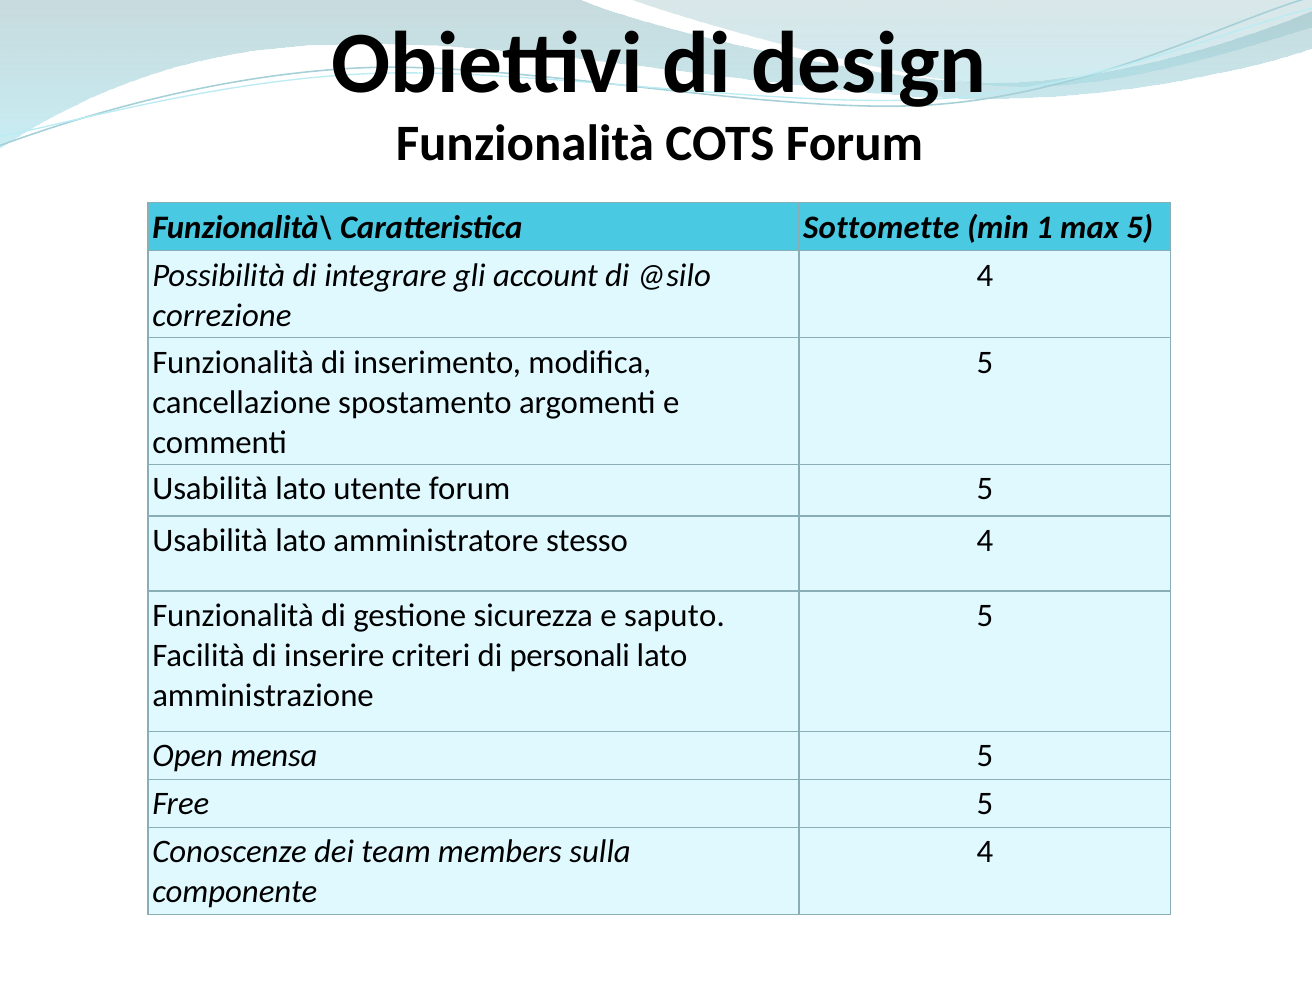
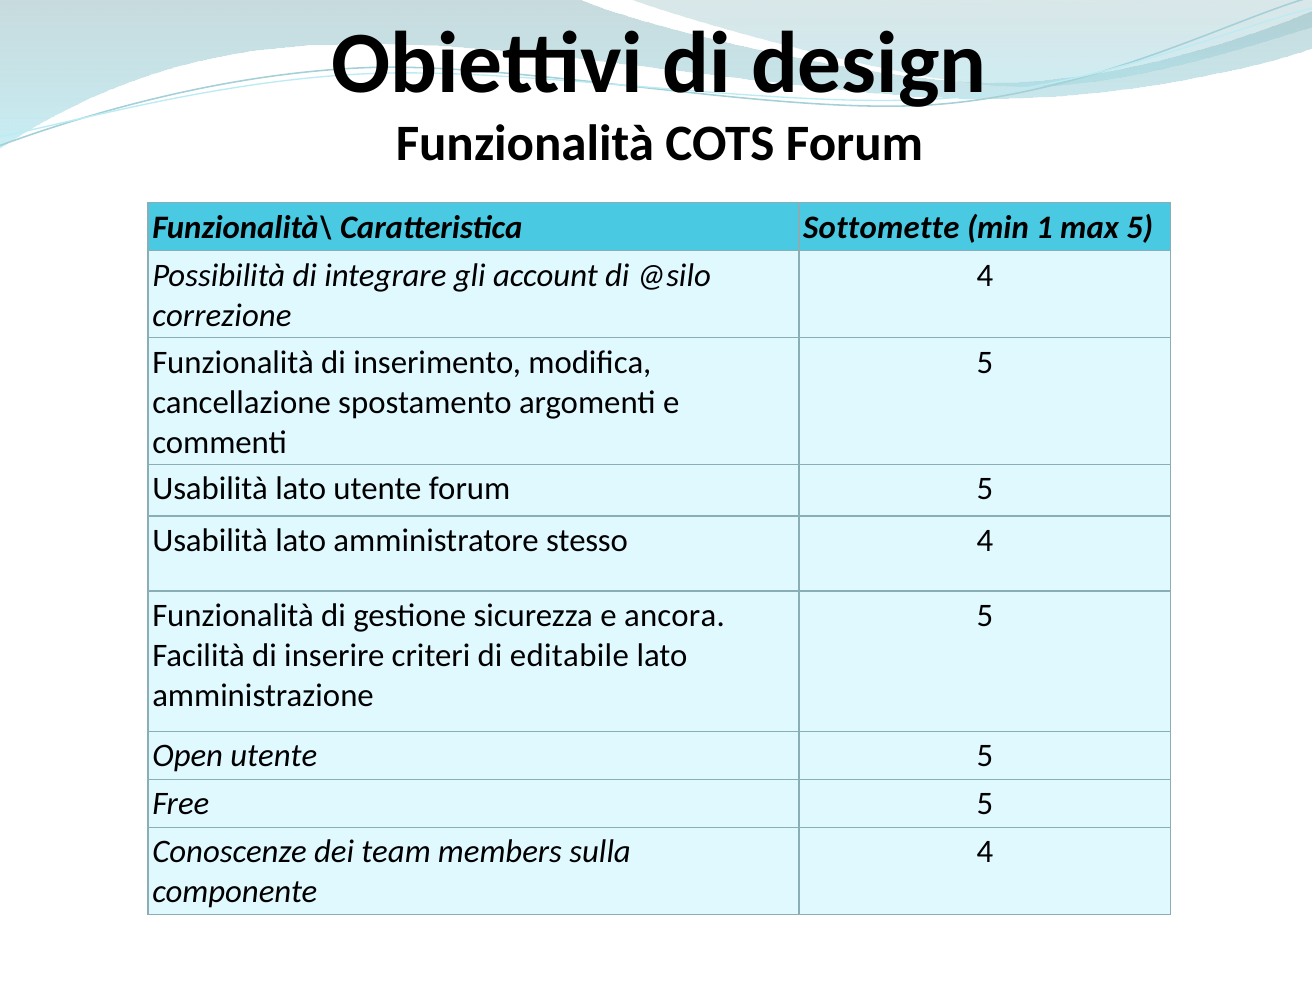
saputo: saputo -> ancora
personali: personali -> editabile
Open mensa: mensa -> utente
